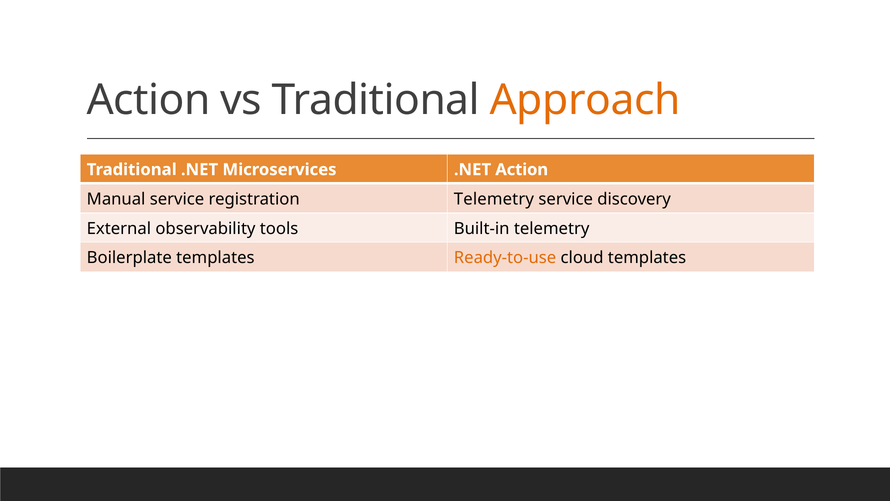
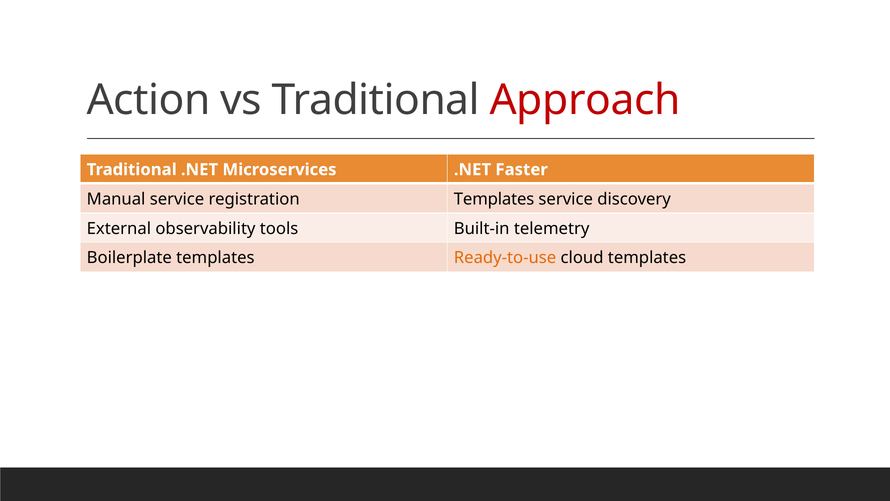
Approach colour: orange -> red
.NET Action: Action -> Faster
registration Telemetry: Telemetry -> Templates
